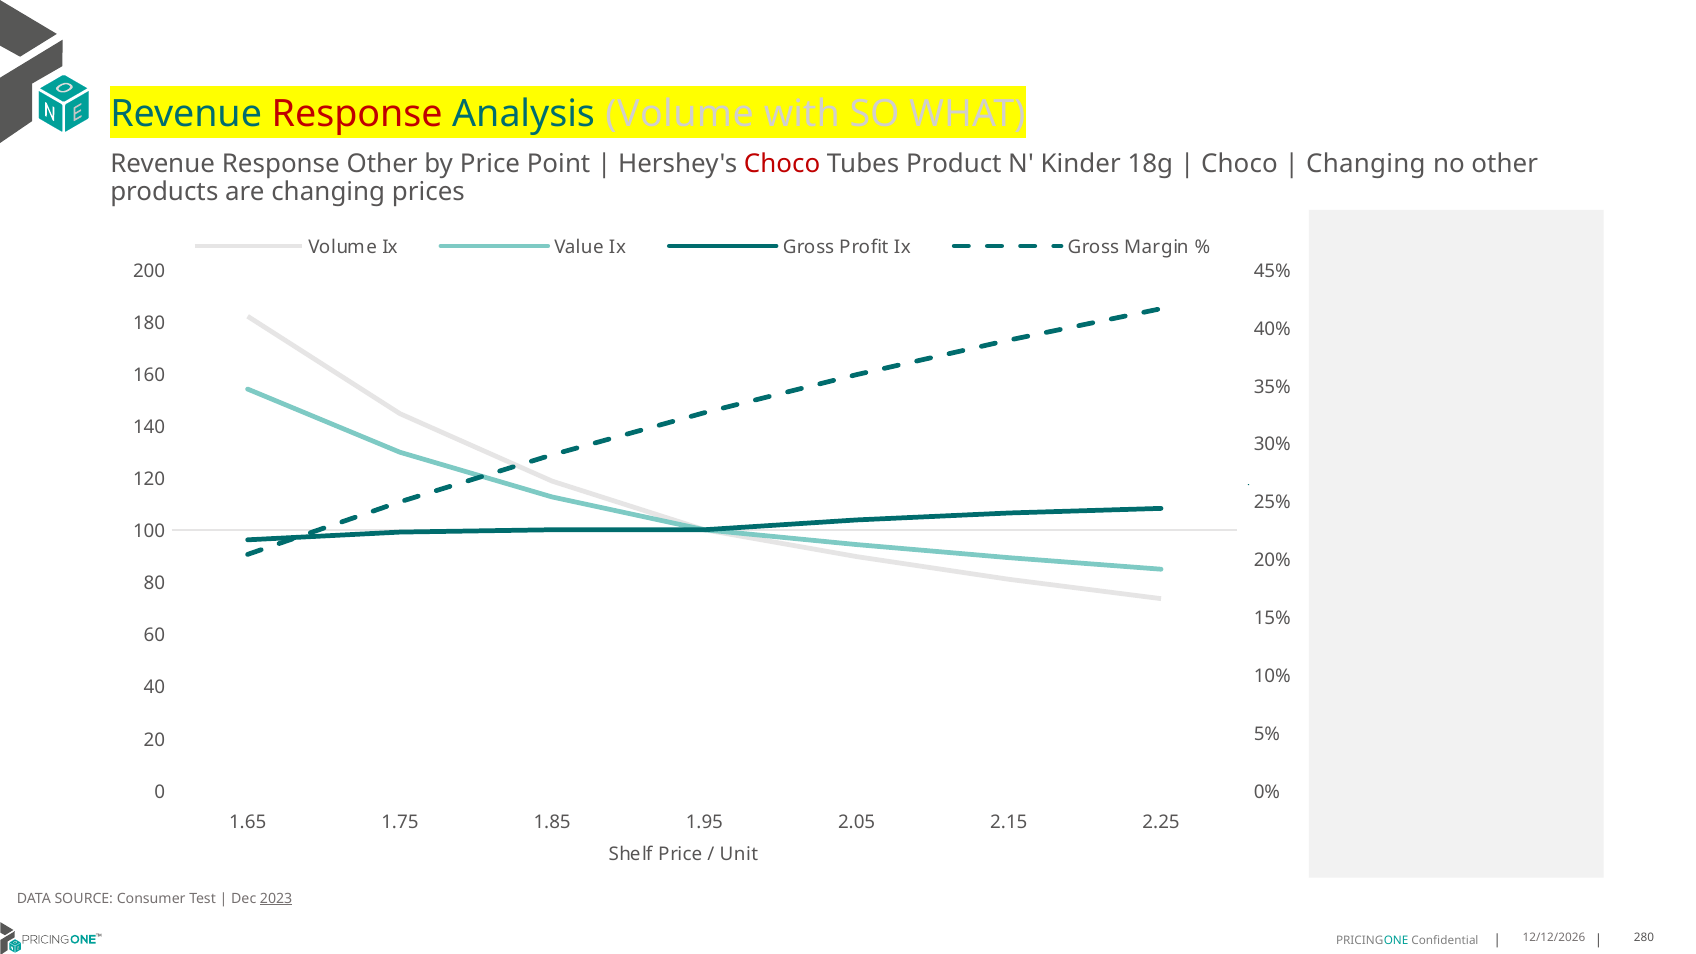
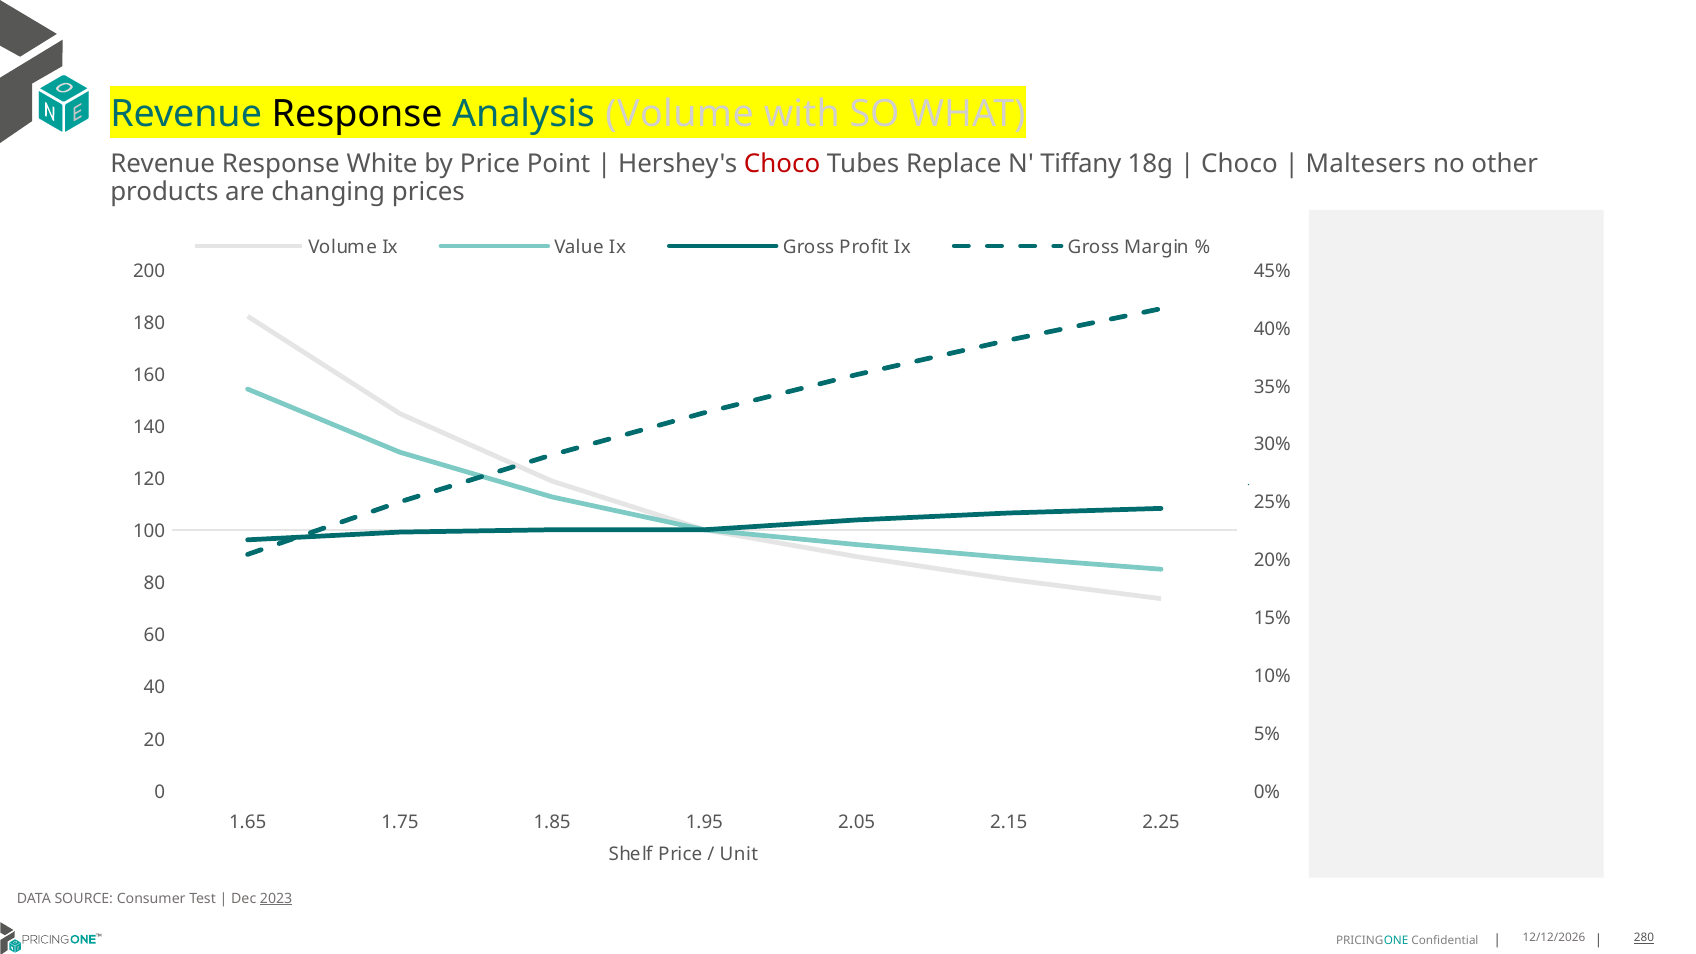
Response at (357, 114) colour: red -> black
Response Other: Other -> White
Product: Product -> Replace
Kinder: Kinder -> Tiffany
Changing at (1366, 164): Changing -> Maltesers
280 underline: none -> present
